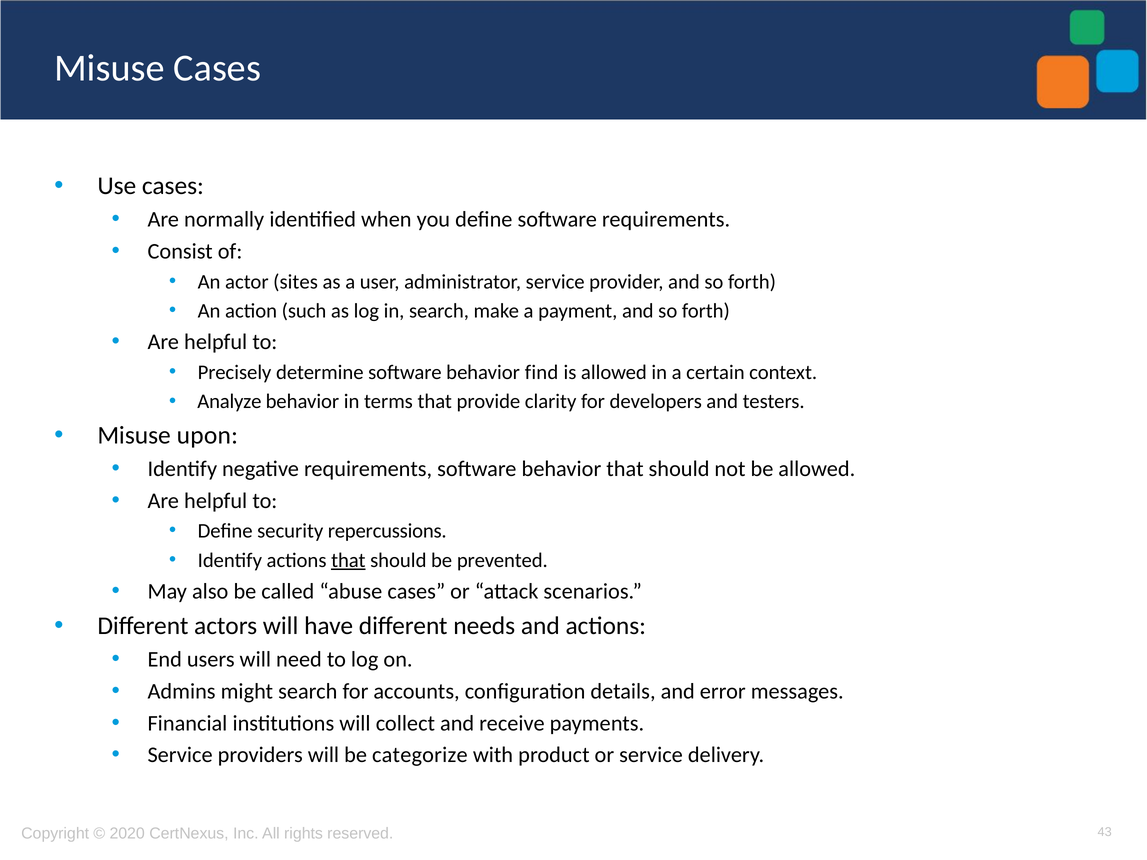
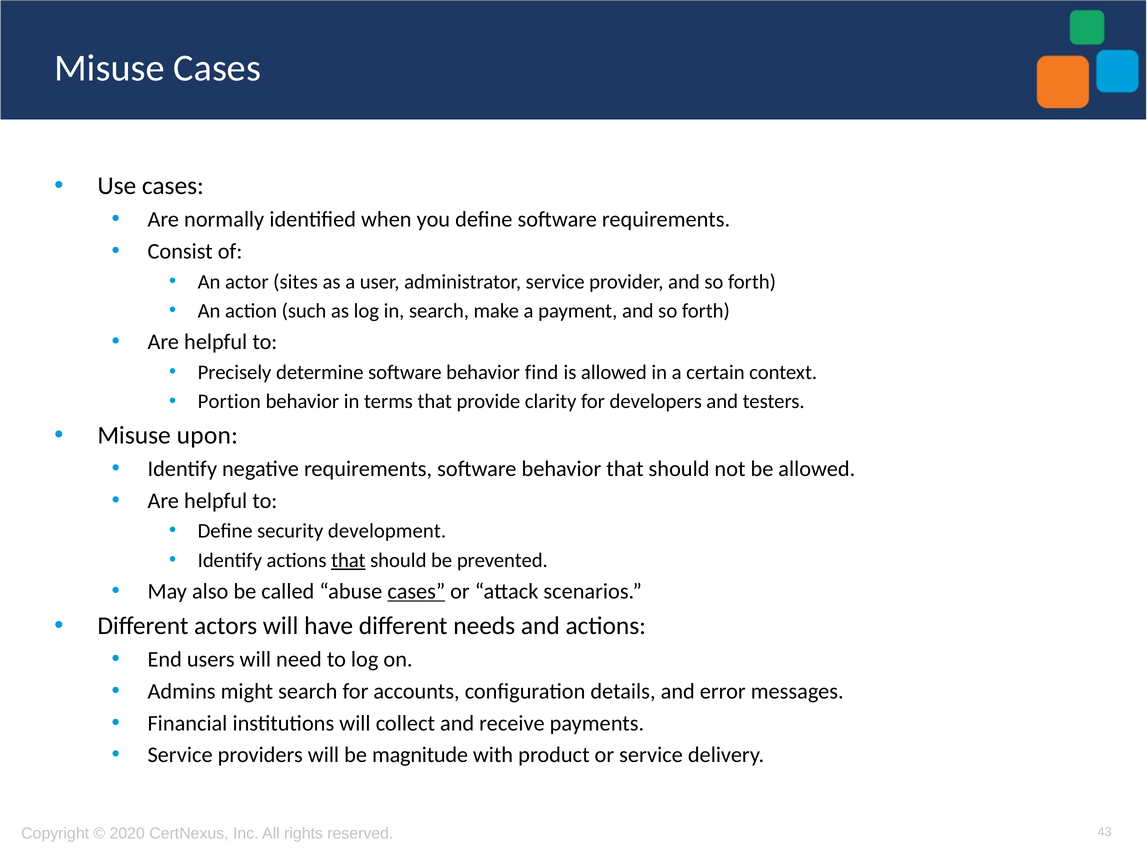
Analyze: Analyze -> Portion
repercussions: repercussions -> development
cases at (416, 592) underline: none -> present
categorize: categorize -> magnitude
